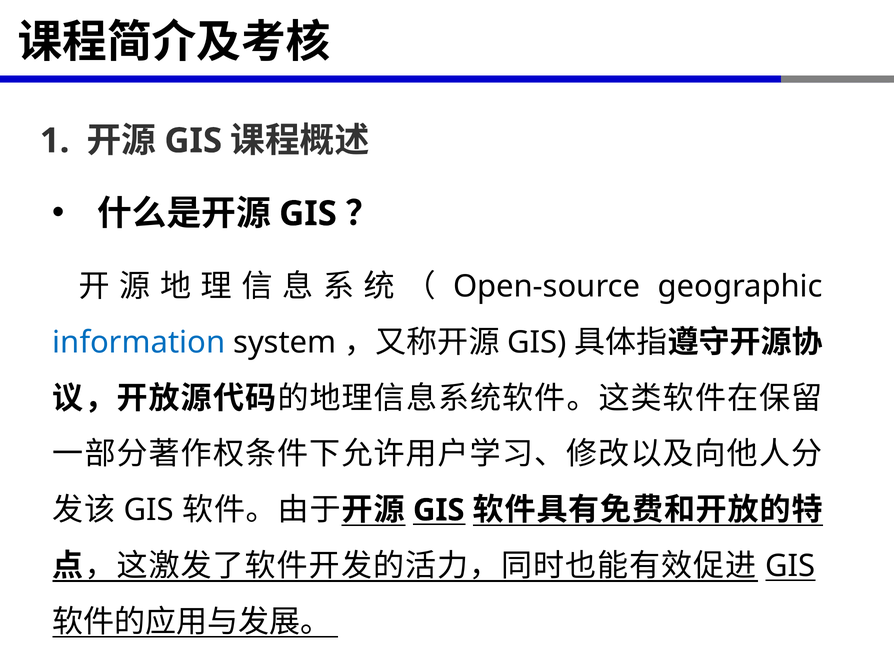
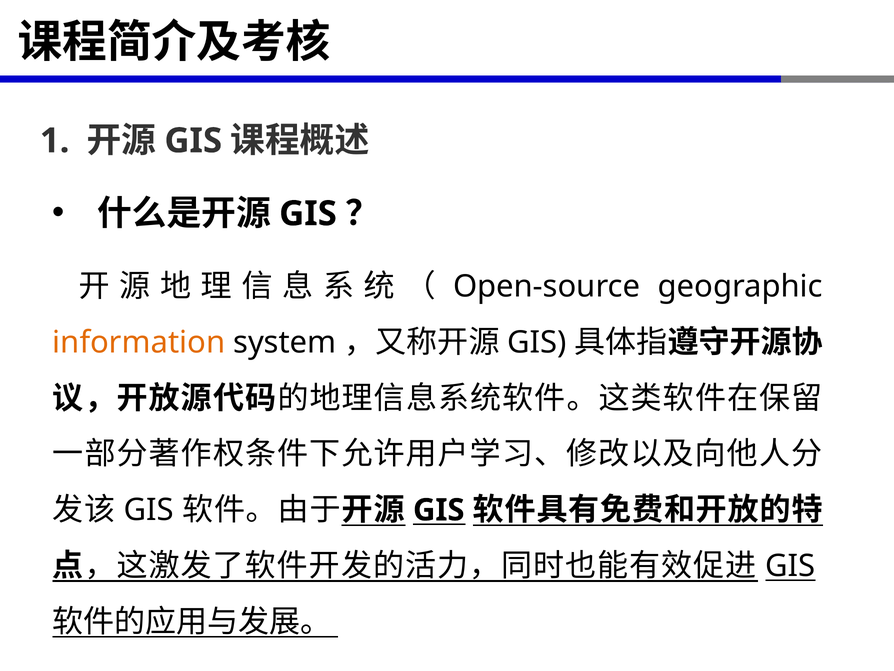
information colour: blue -> orange
